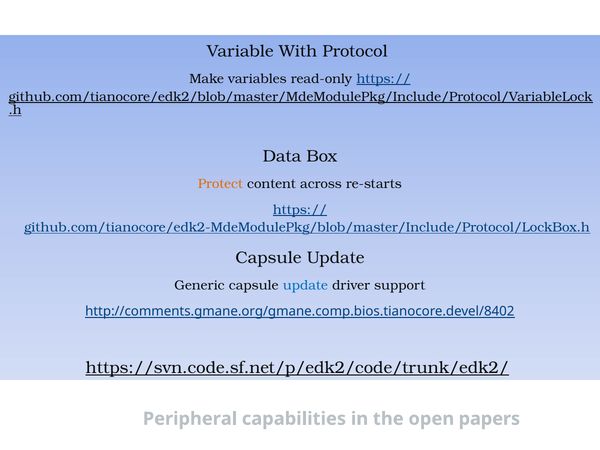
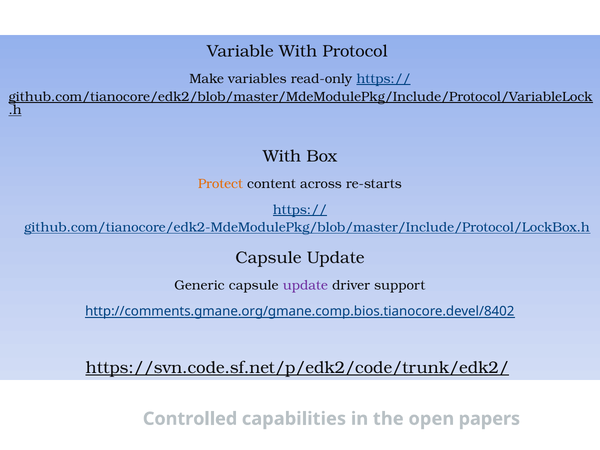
Data at (282, 156): Data -> With
update at (305, 285) colour: blue -> purple
Peripheral: Peripheral -> Controlled
